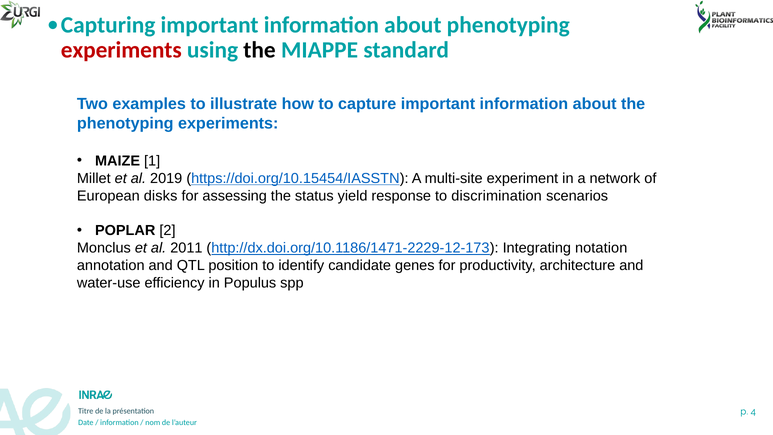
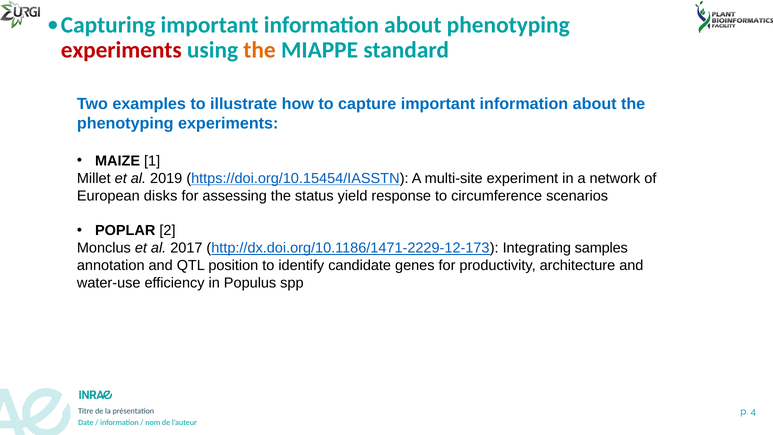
the at (260, 50) colour: black -> orange
discrimination: discrimination -> circumference
2011: 2011 -> 2017
notation: notation -> samples
